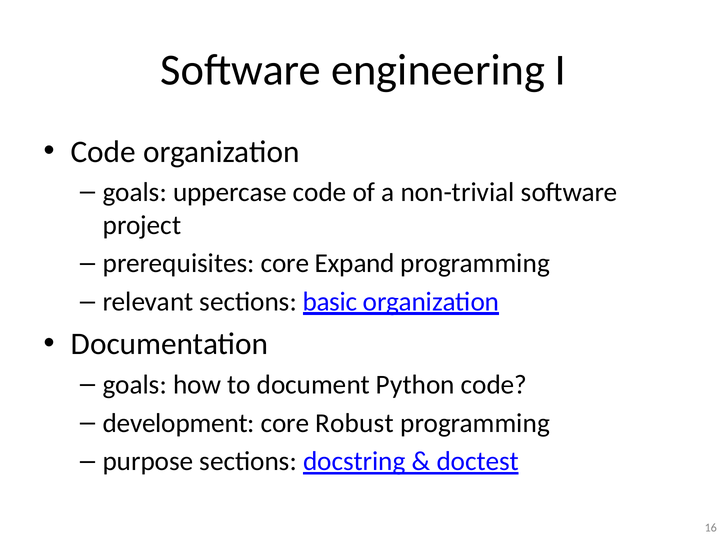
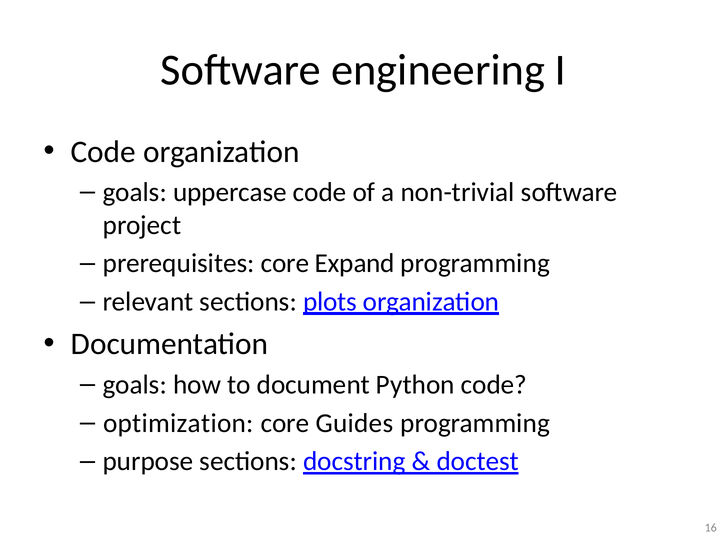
basic: basic -> plots
development: development -> optimization
Robust: Robust -> Guides
